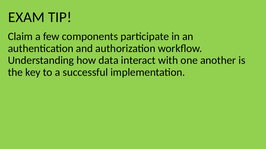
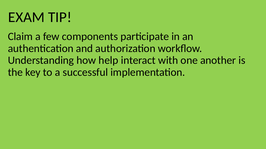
data: data -> help
